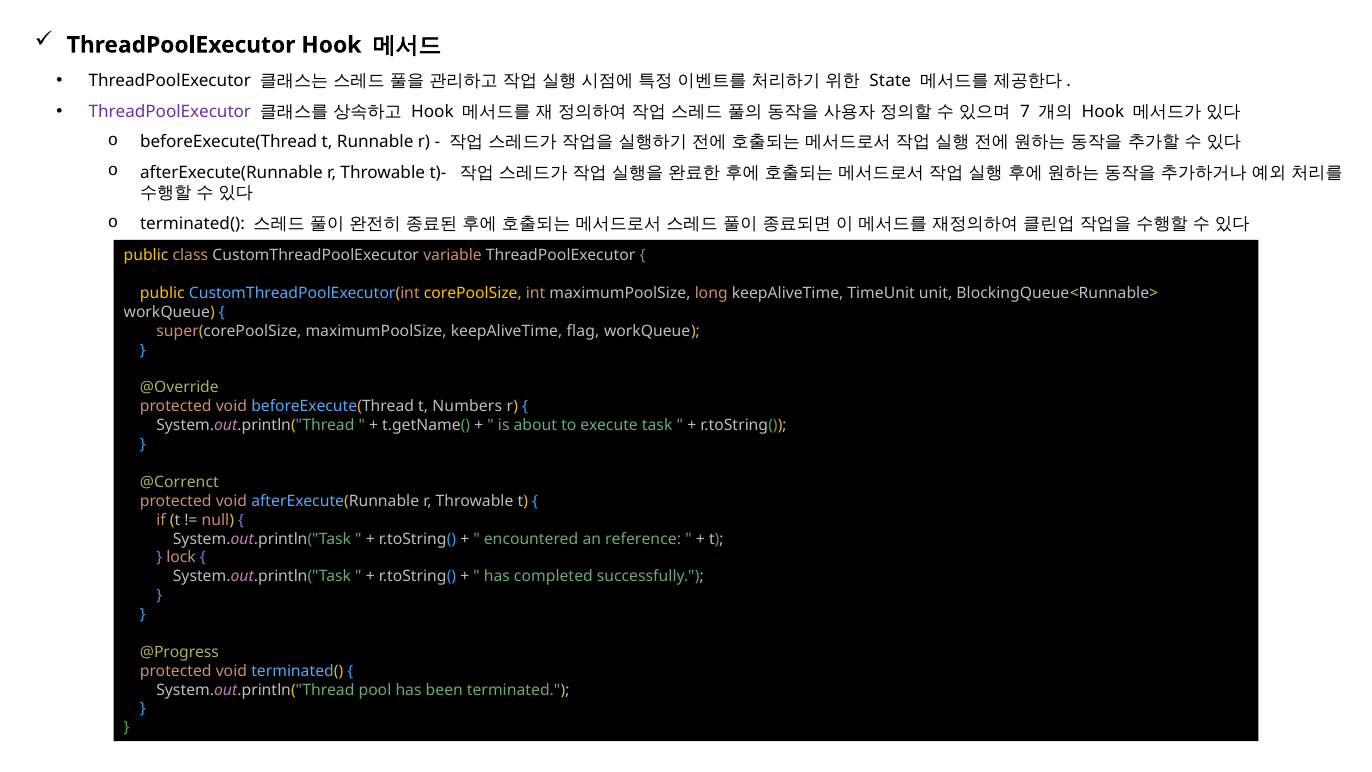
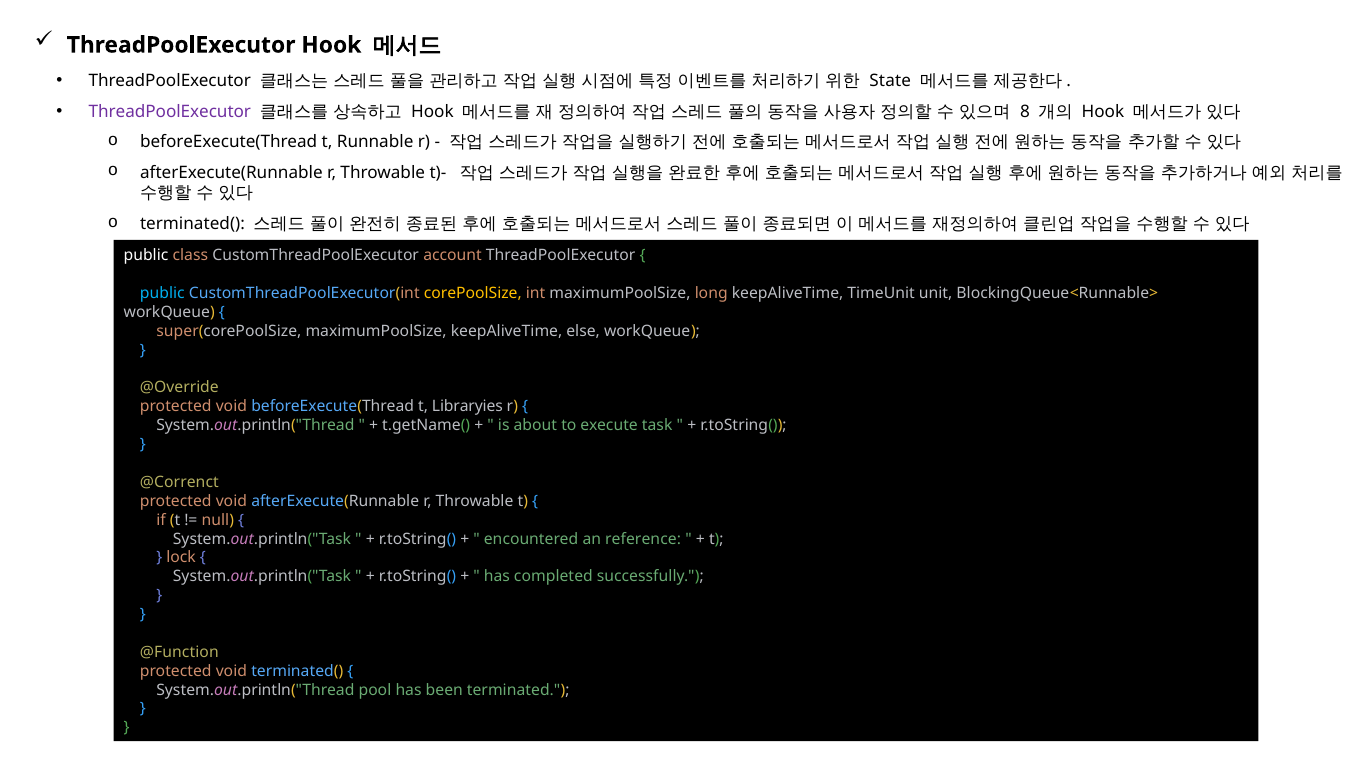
7: 7 -> 8
public at (146, 255) colour: yellow -> white
variable: variable -> account
public at (162, 293) colour: yellow -> light blue
flag: flag -> else
Numbers: Numbers -> Libraryies
@Progress: @Progress -> @Function
